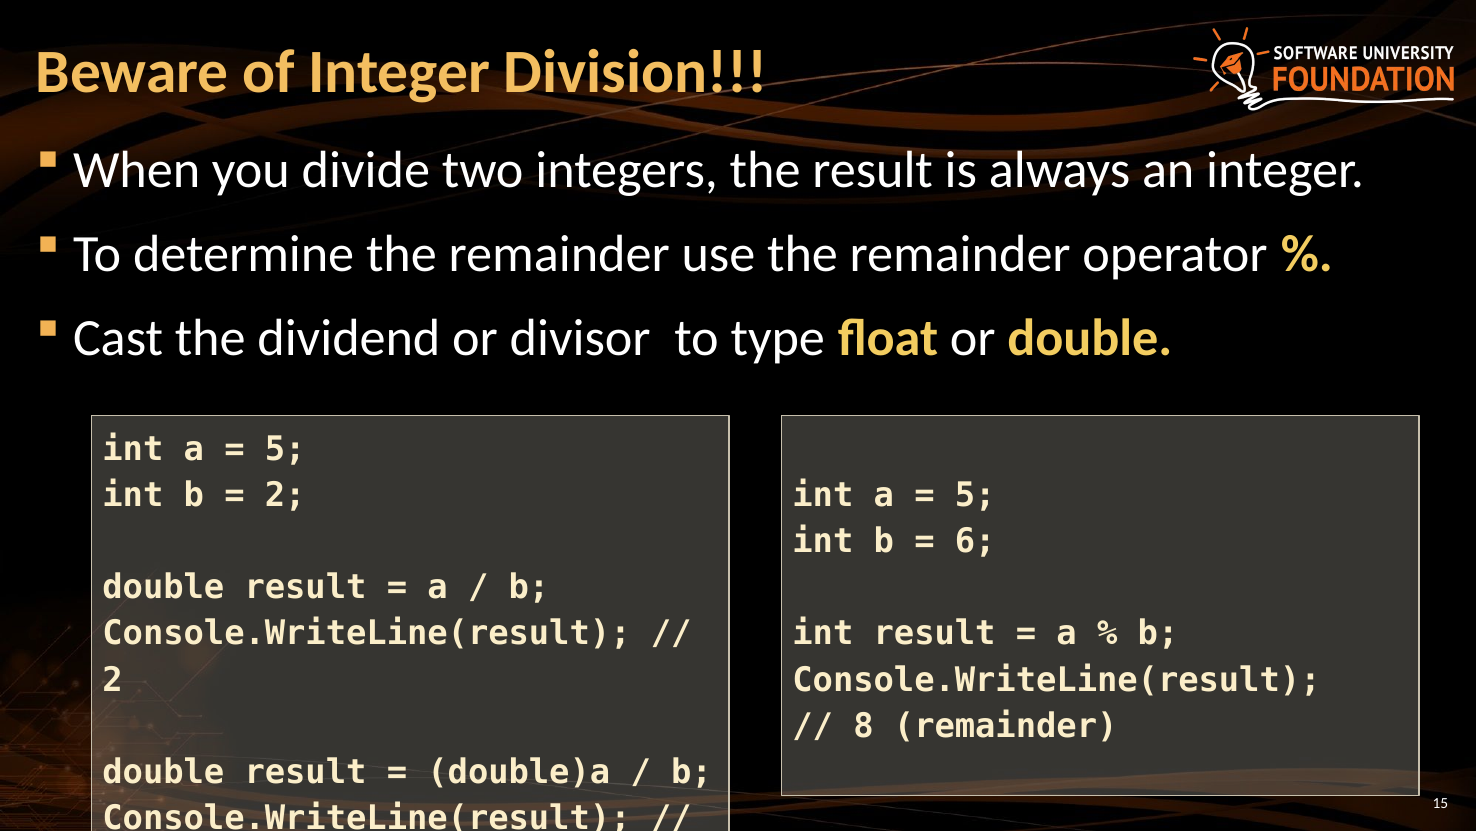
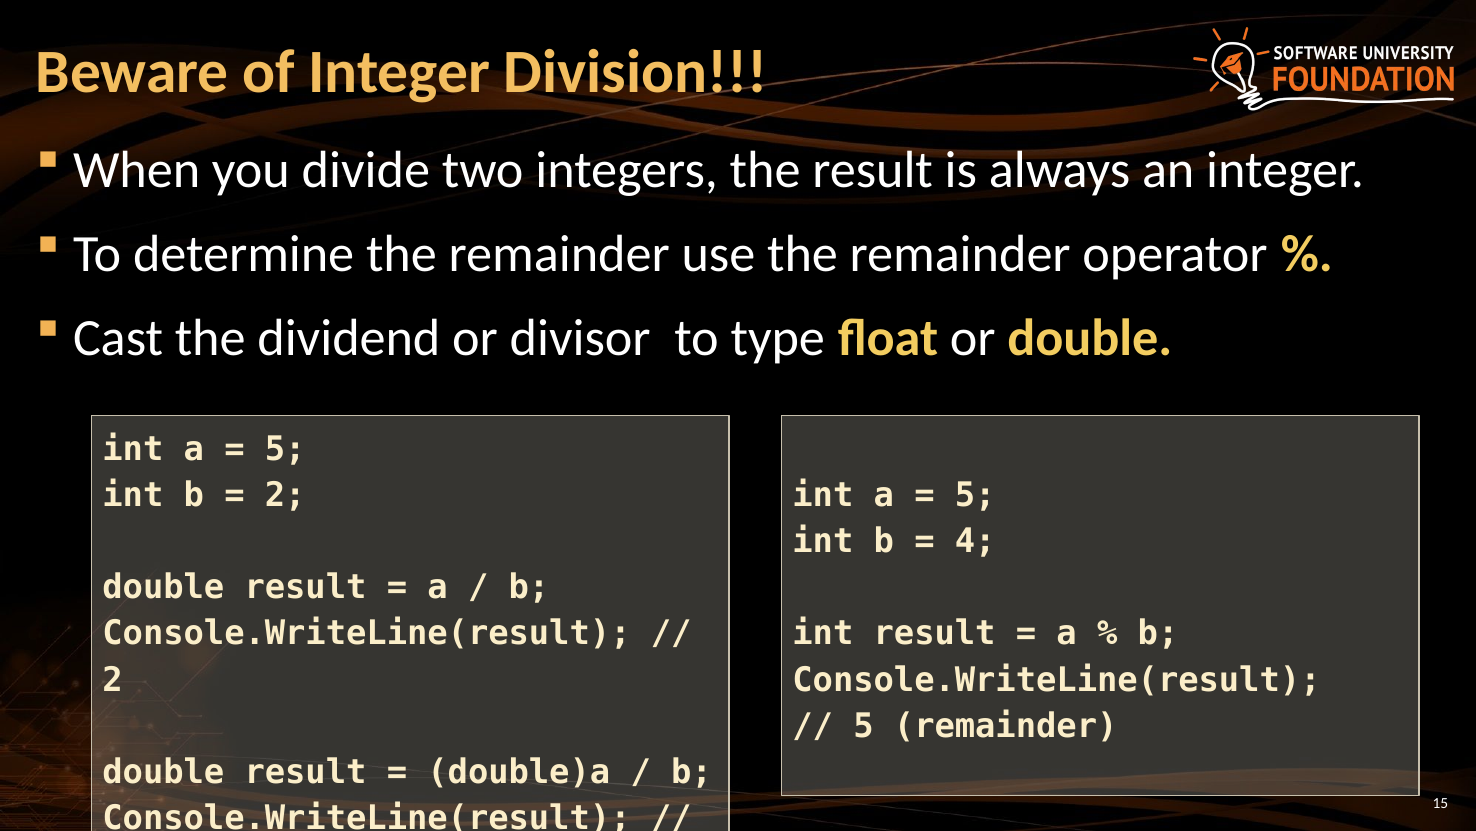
6: 6 -> 4
8 at (863, 726): 8 -> 5
